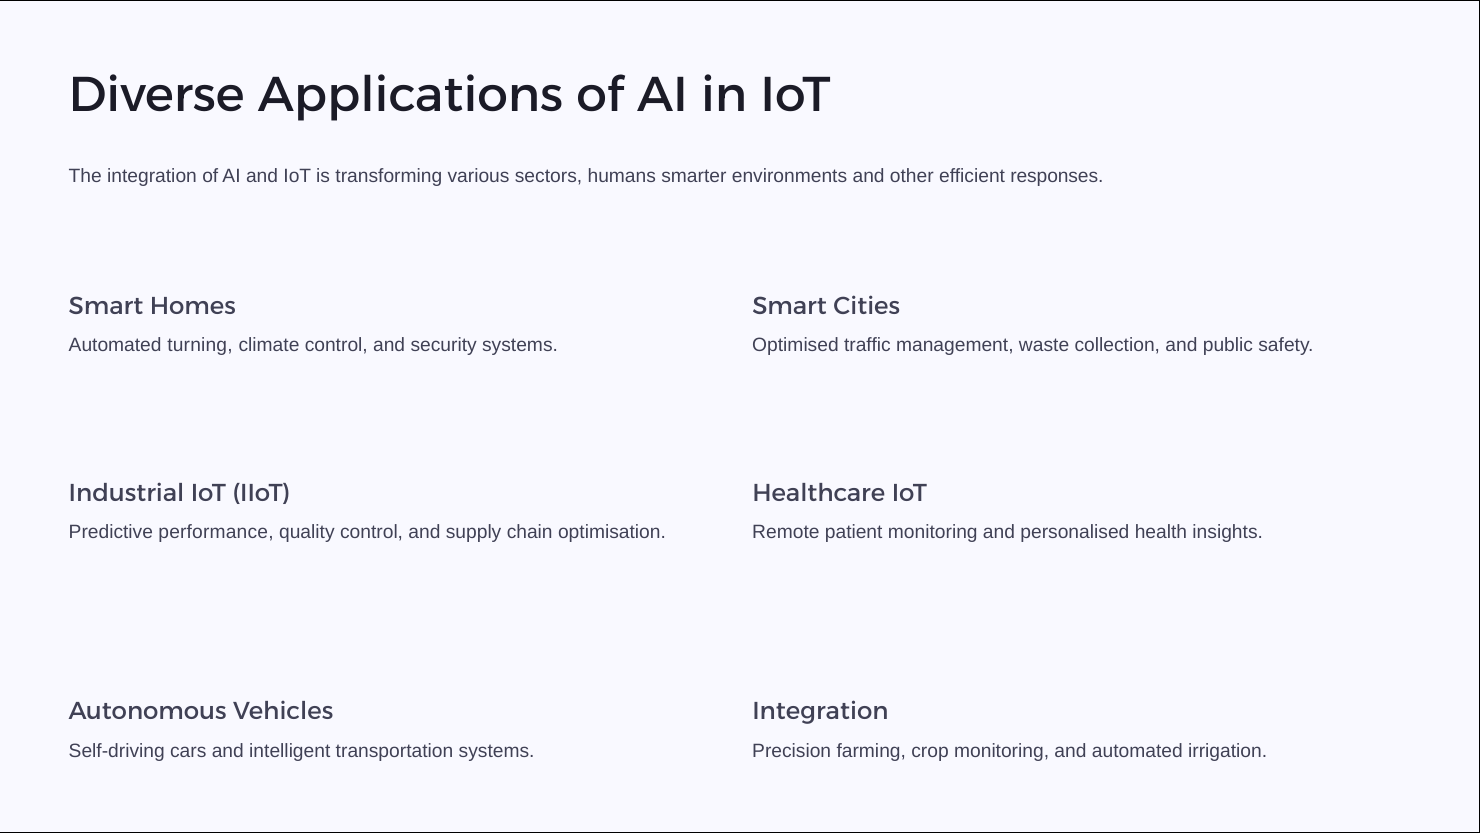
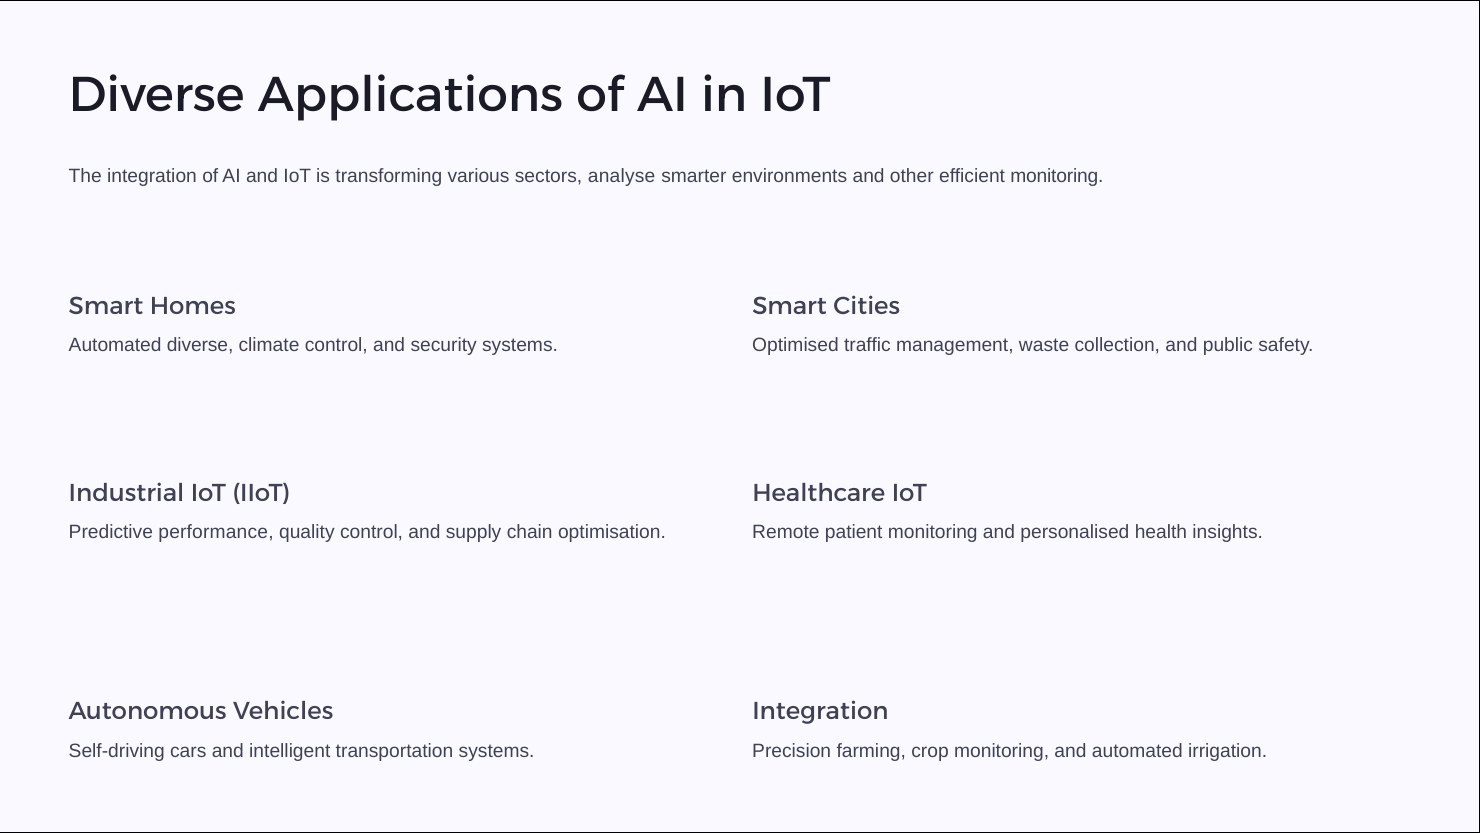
humans: humans -> analyse
efficient responses: responses -> monitoring
Automated turning: turning -> diverse
